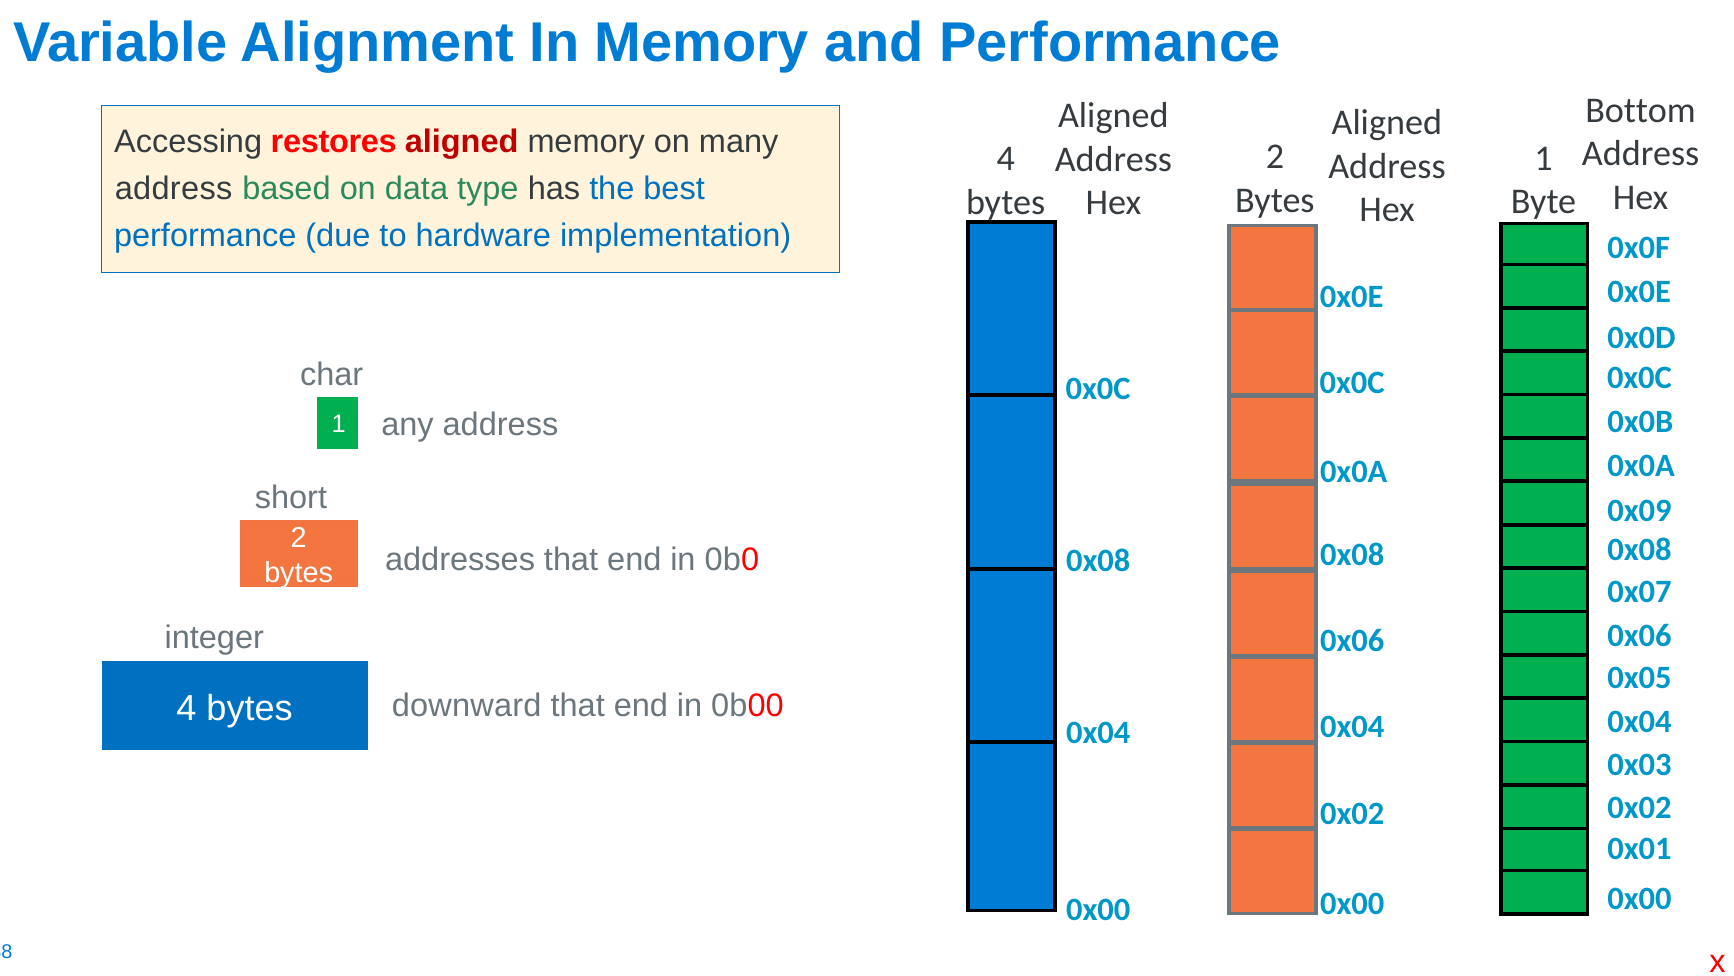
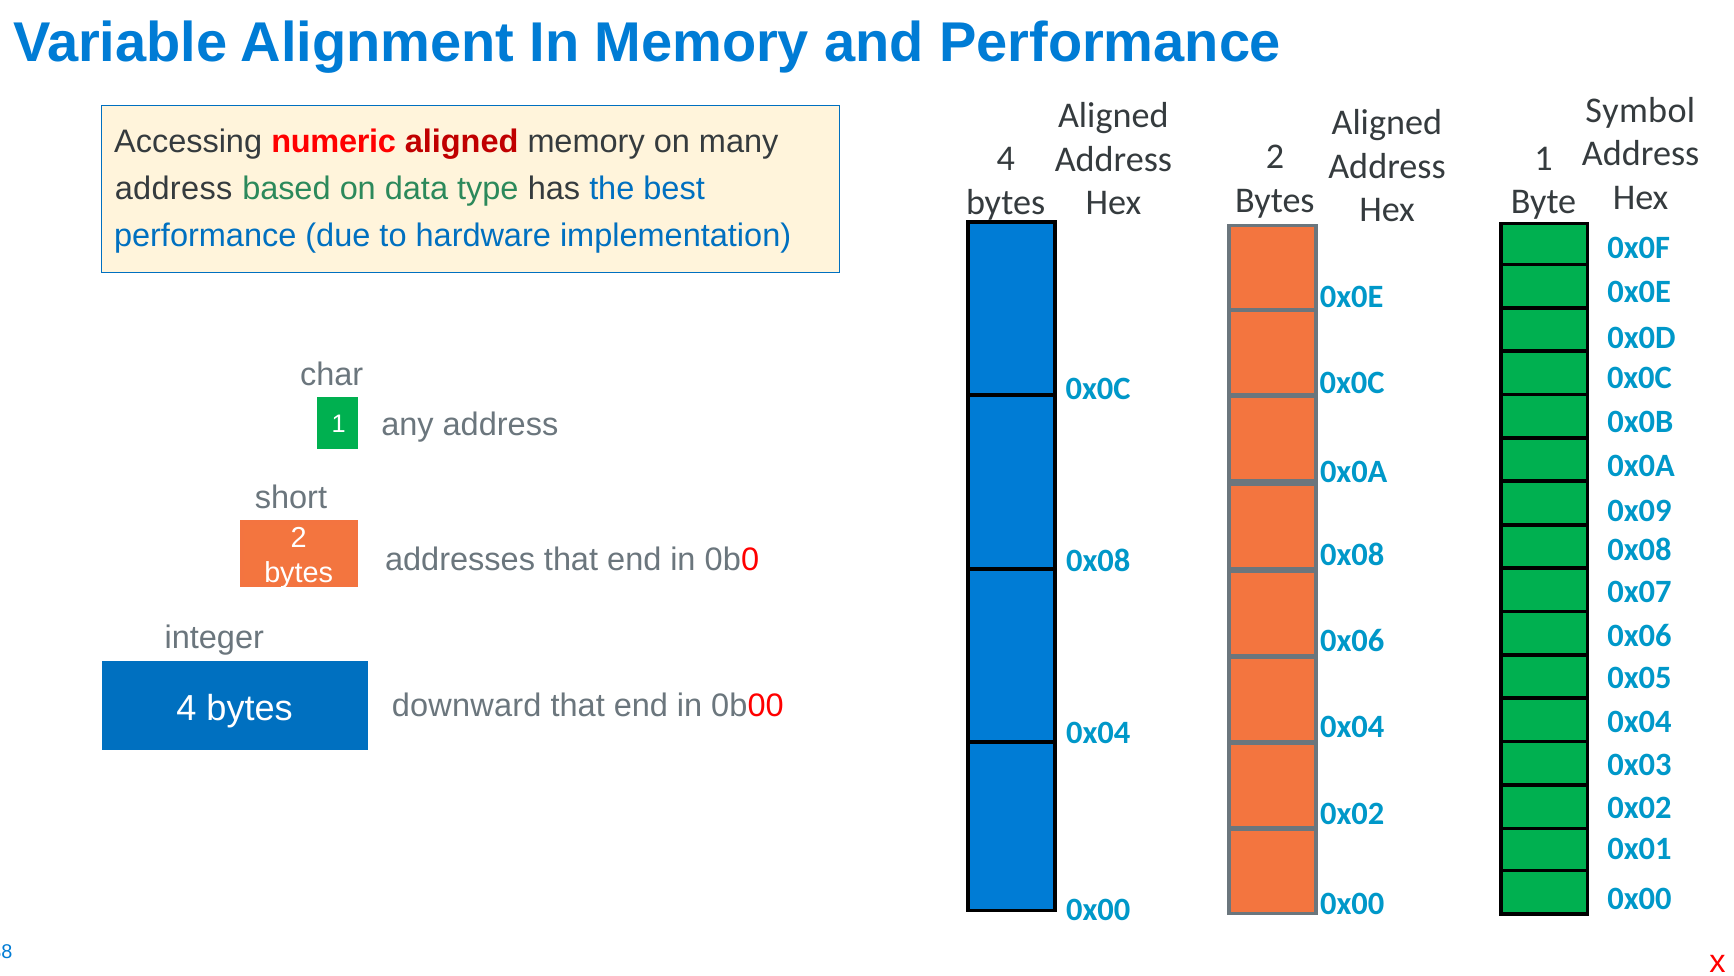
Bottom: Bottom -> Symbol
restores: restores -> numeric
